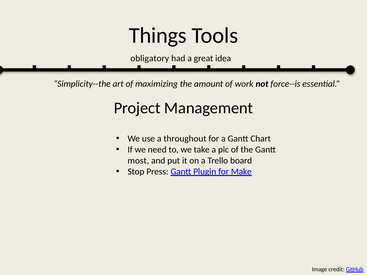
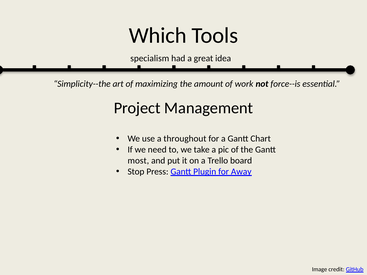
Things: Things -> Which
obligatory: obligatory -> specialism
Make: Make -> Away
